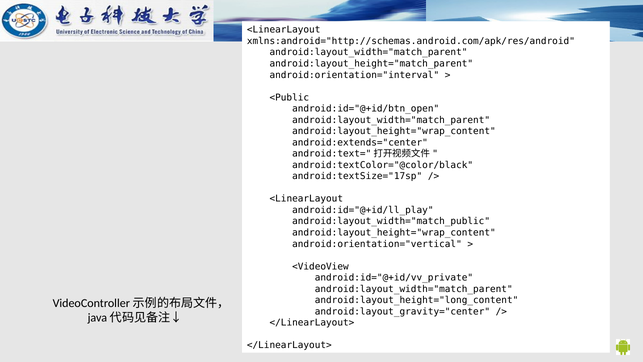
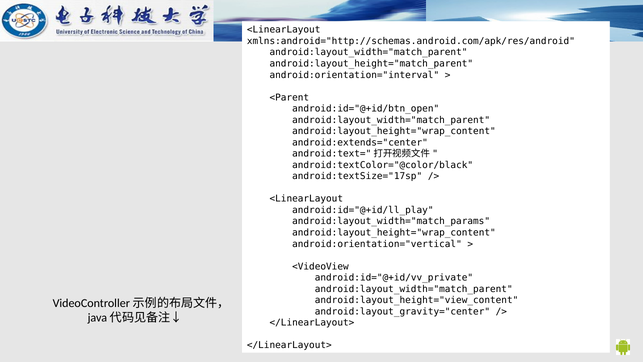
<Public: <Public -> <Parent
android:layout_width="match_public: android:layout_width="match_public -> android:layout_width="match_params
android:layout_height="long_content: android:layout_height="long_content -> android:layout_height="view_content
